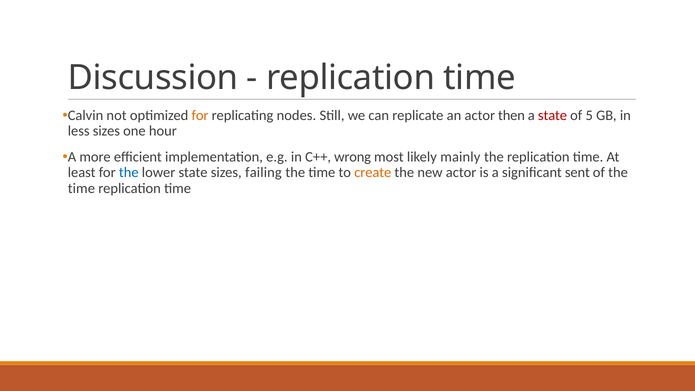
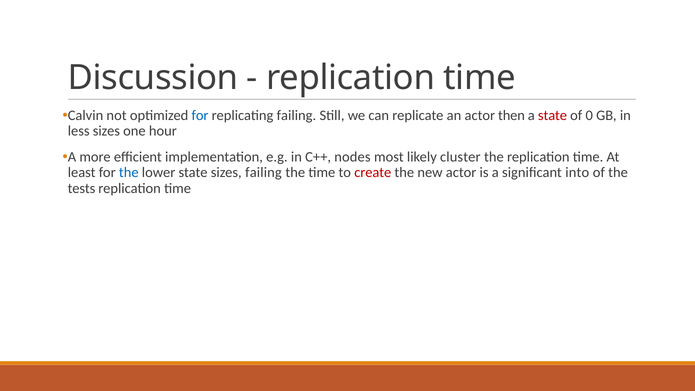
for at (200, 116) colour: orange -> blue
replicating nodes: nodes -> failing
5: 5 -> 0
wrong: wrong -> nodes
mainly: mainly -> cluster
create colour: orange -> red
sent: sent -> into
time at (81, 188): time -> tests
